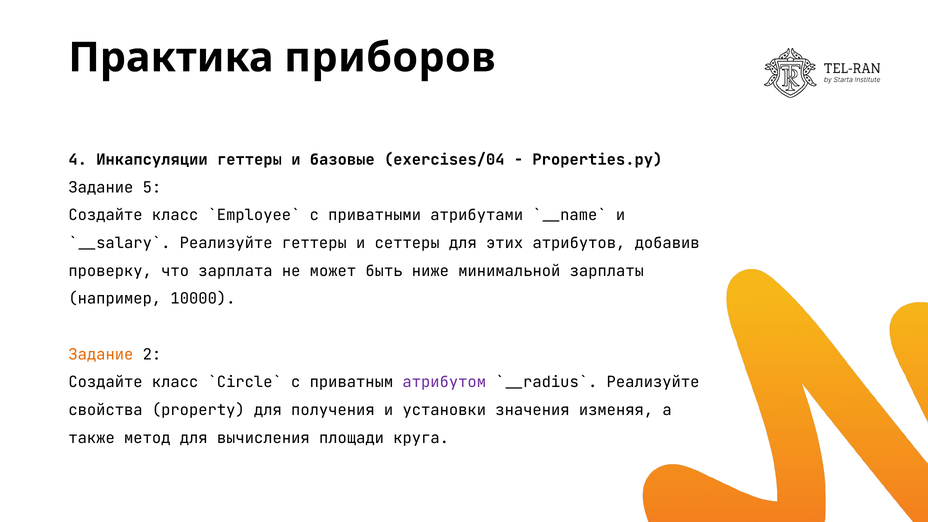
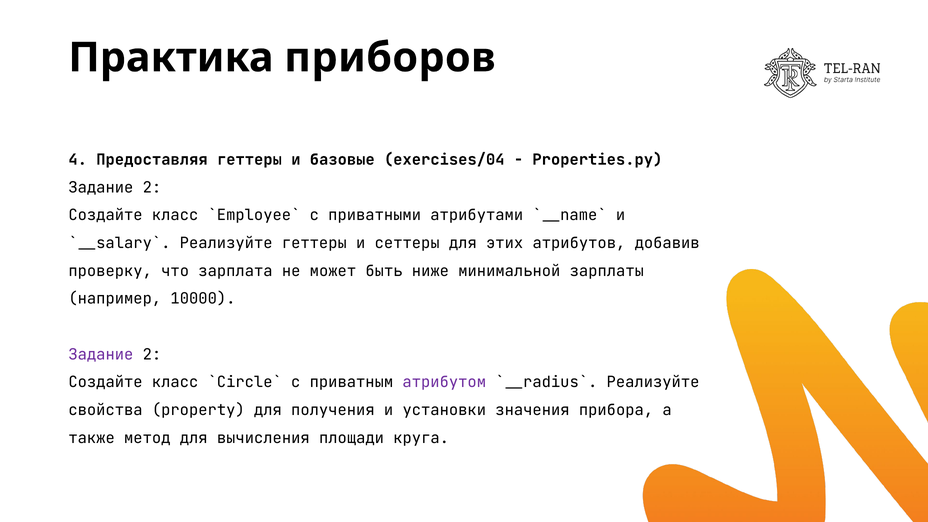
Инкапсуляции: Инкапсуляции -> Предоставляя
5 at (152, 187): 5 -> 2
Задание at (101, 354) colour: orange -> purple
изменяя: изменяя -> прибора
